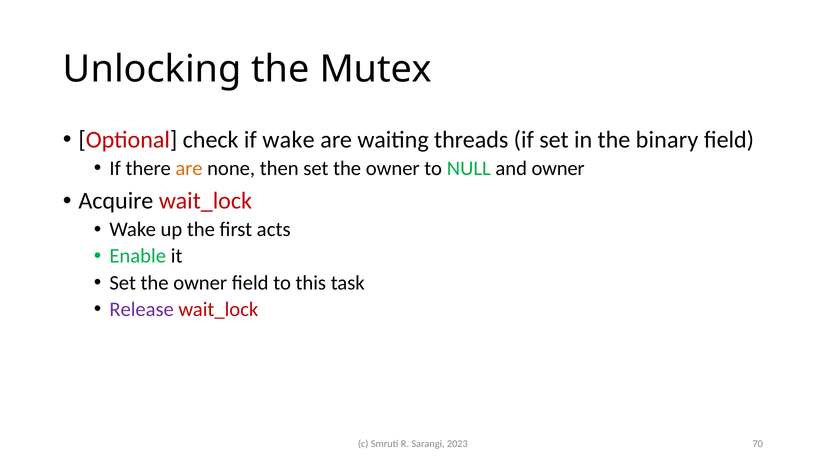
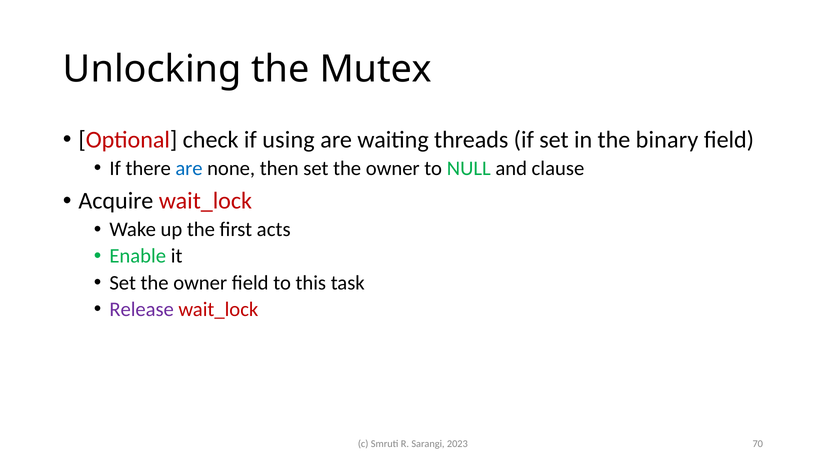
if wake: wake -> using
are at (189, 168) colour: orange -> blue
and owner: owner -> clause
